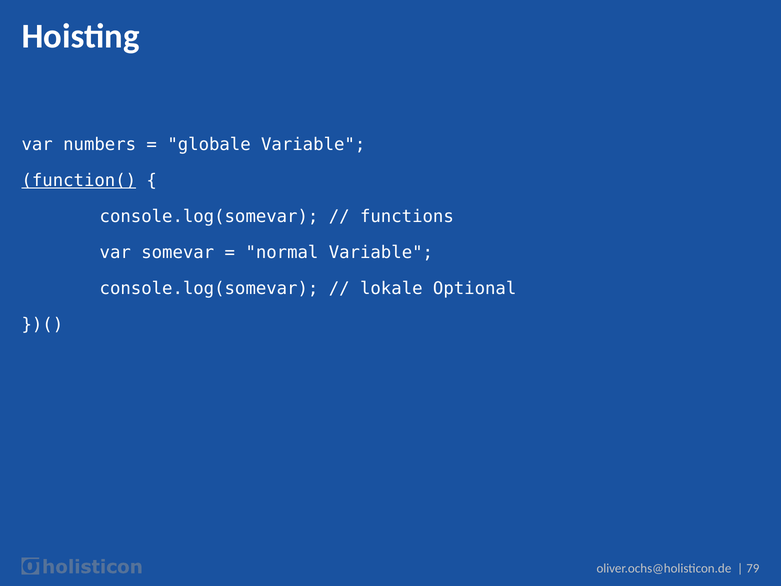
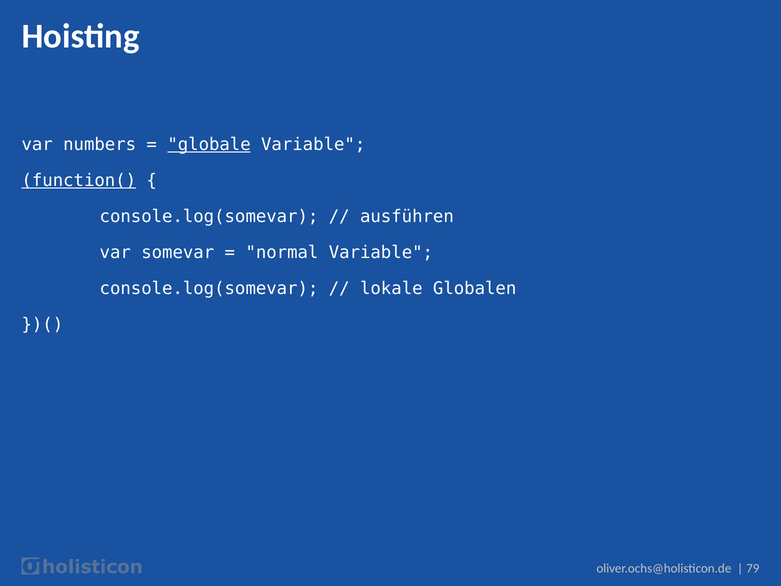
globale underline: none -> present
functions: functions -> ausführen
Optional: Optional -> Globalen
